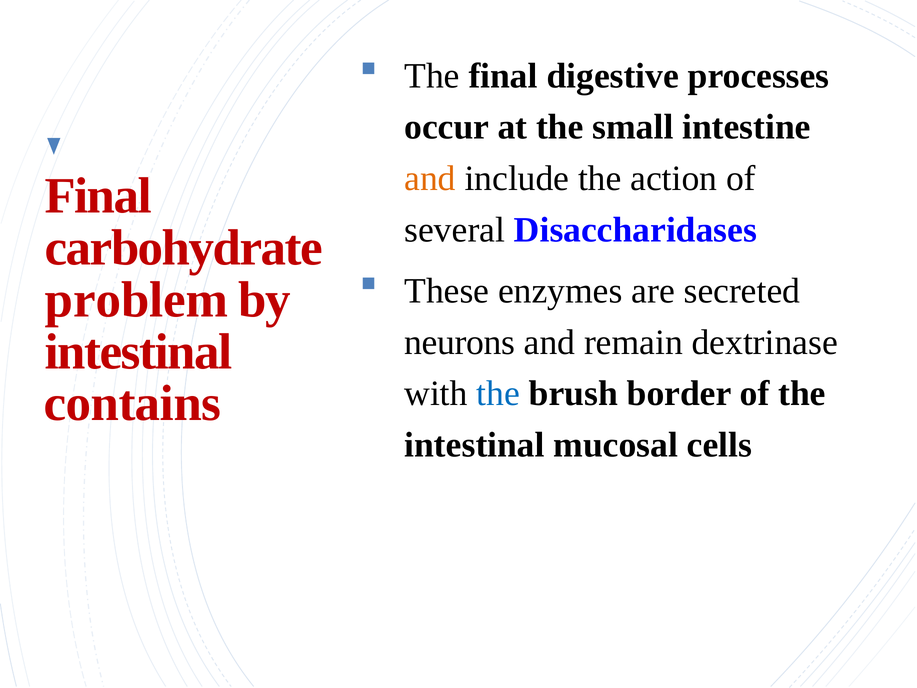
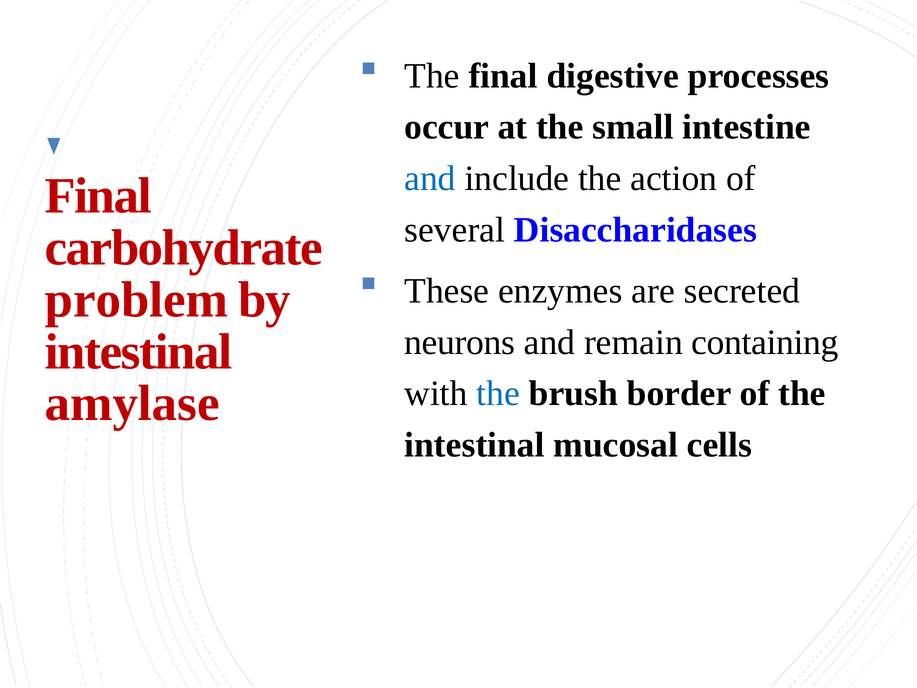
and at (430, 178) colour: orange -> blue
dextrinase: dextrinase -> containing
contains: contains -> amylase
